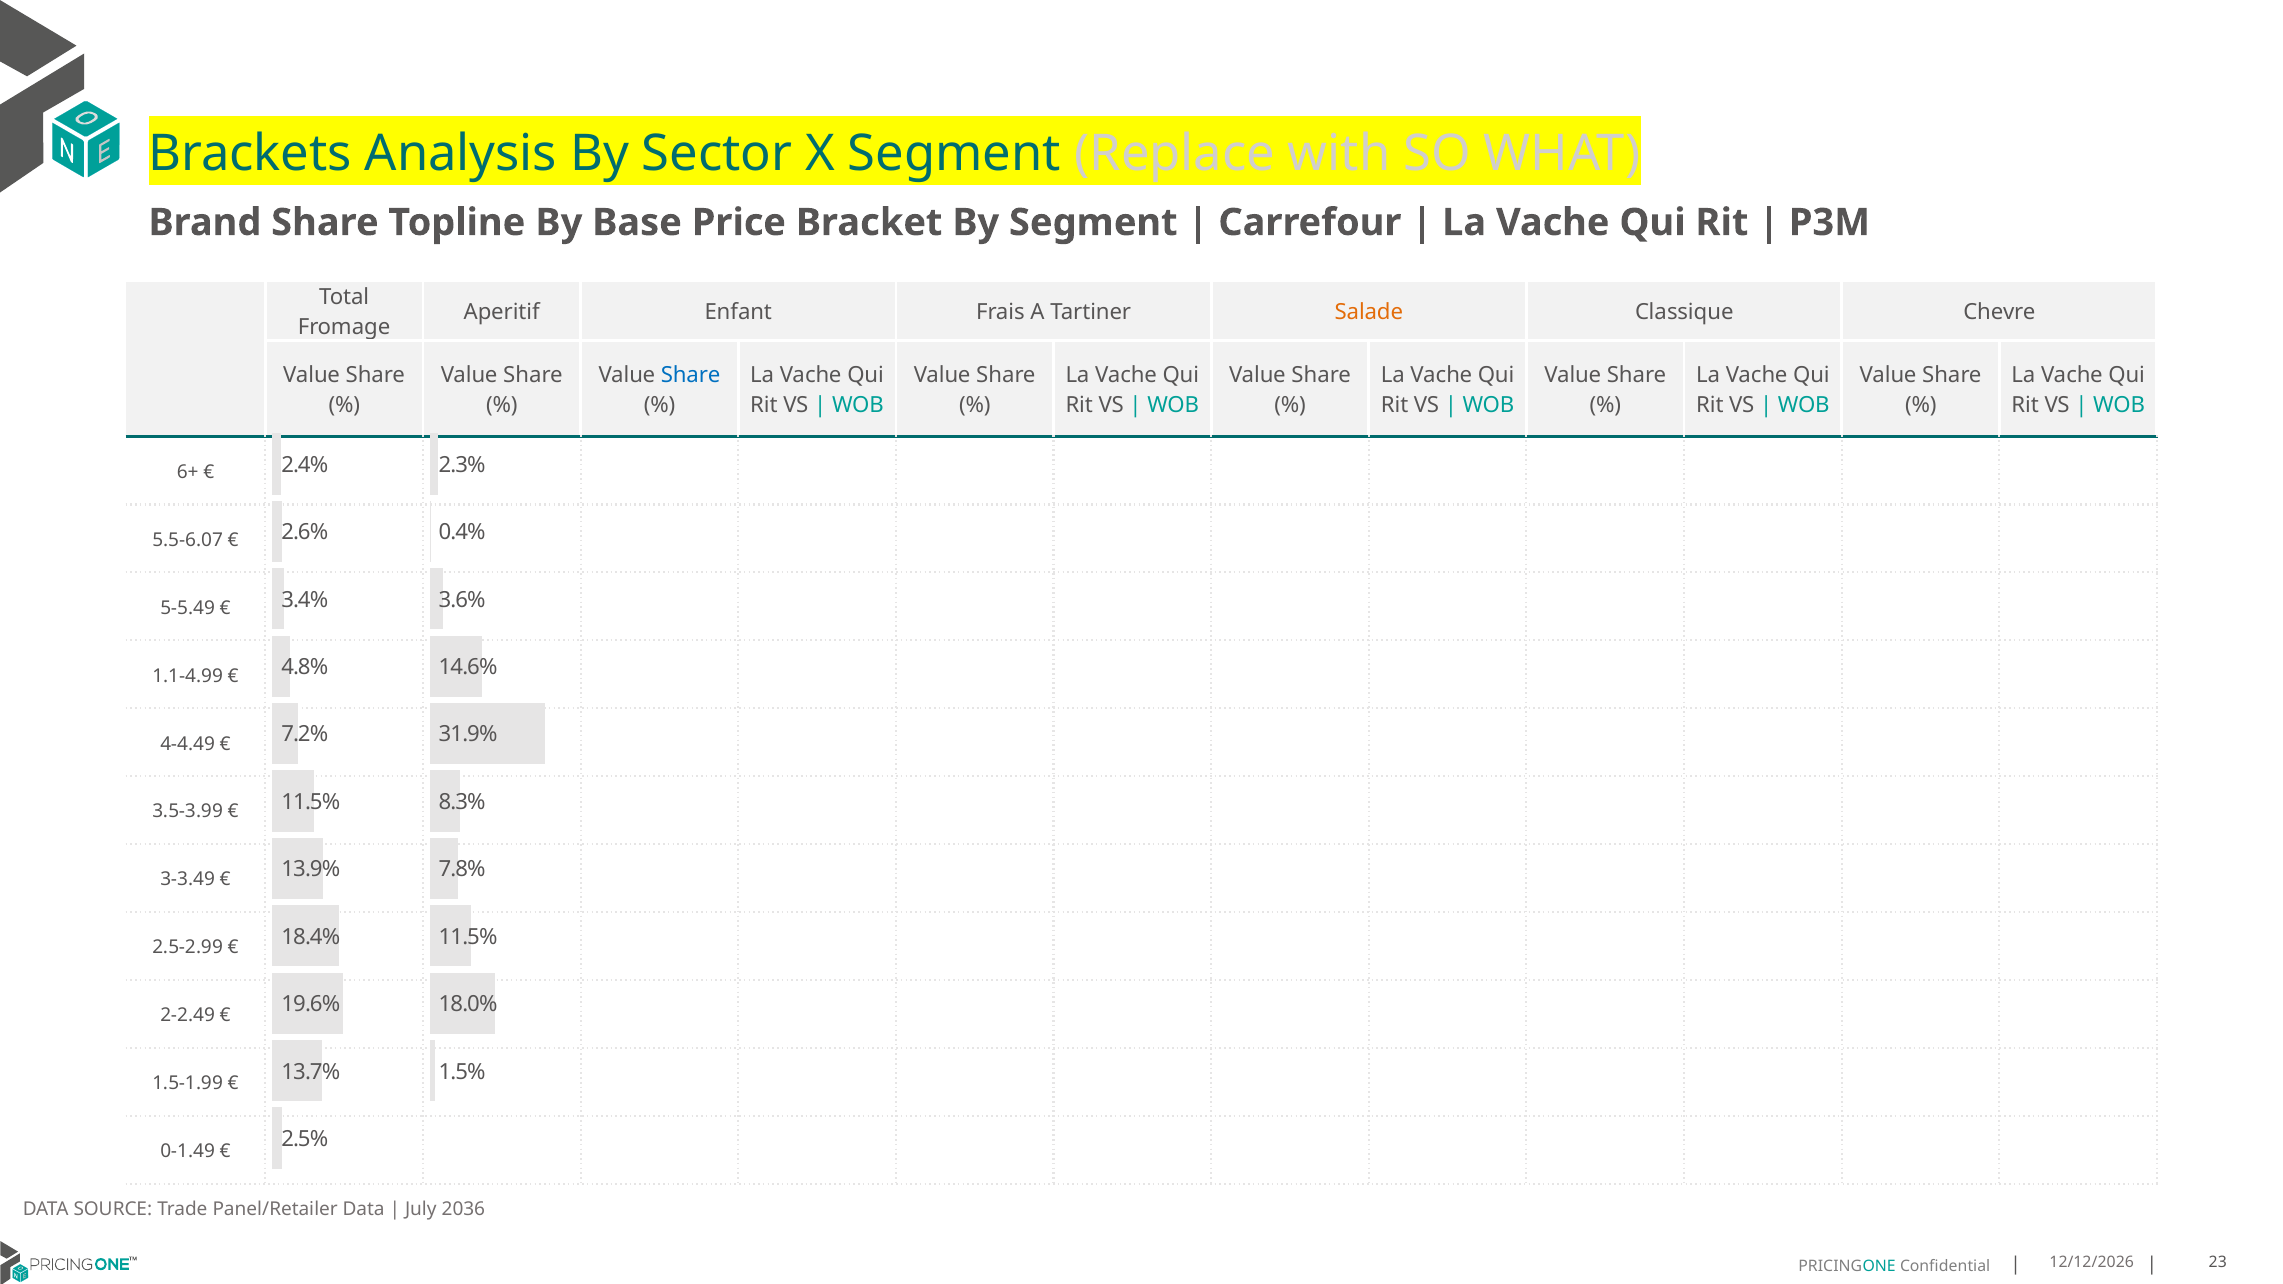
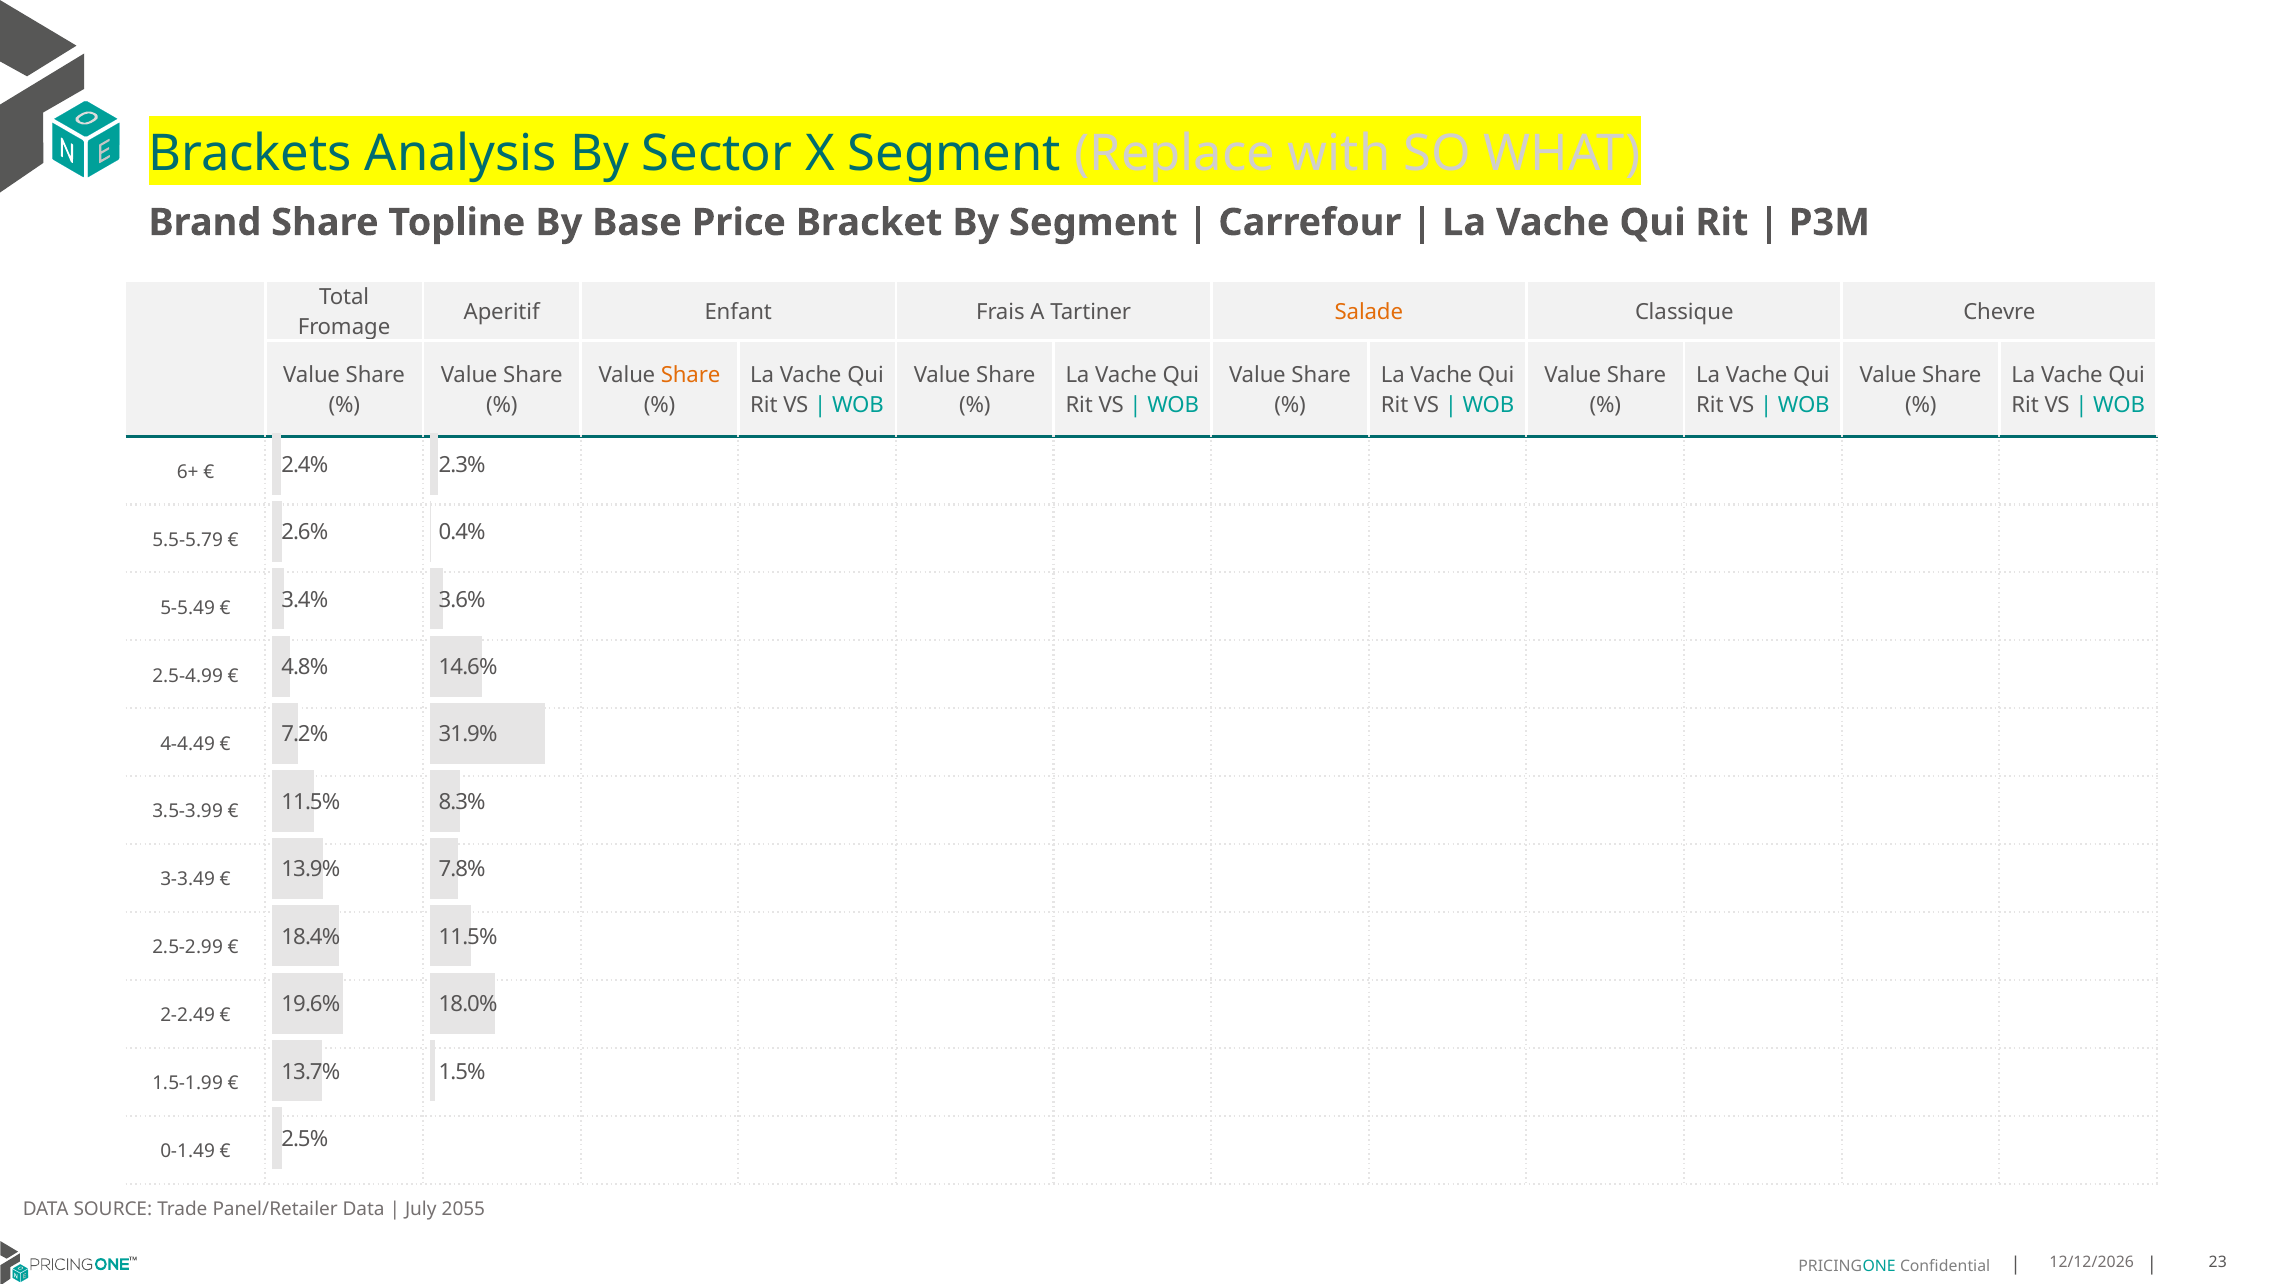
Share at (691, 375) colour: blue -> orange
5.5-6.07: 5.5-6.07 -> 5.5-5.79
1.1-4.99: 1.1-4.99 -> 2.5-4.99
2036: 2036 -> 2055
